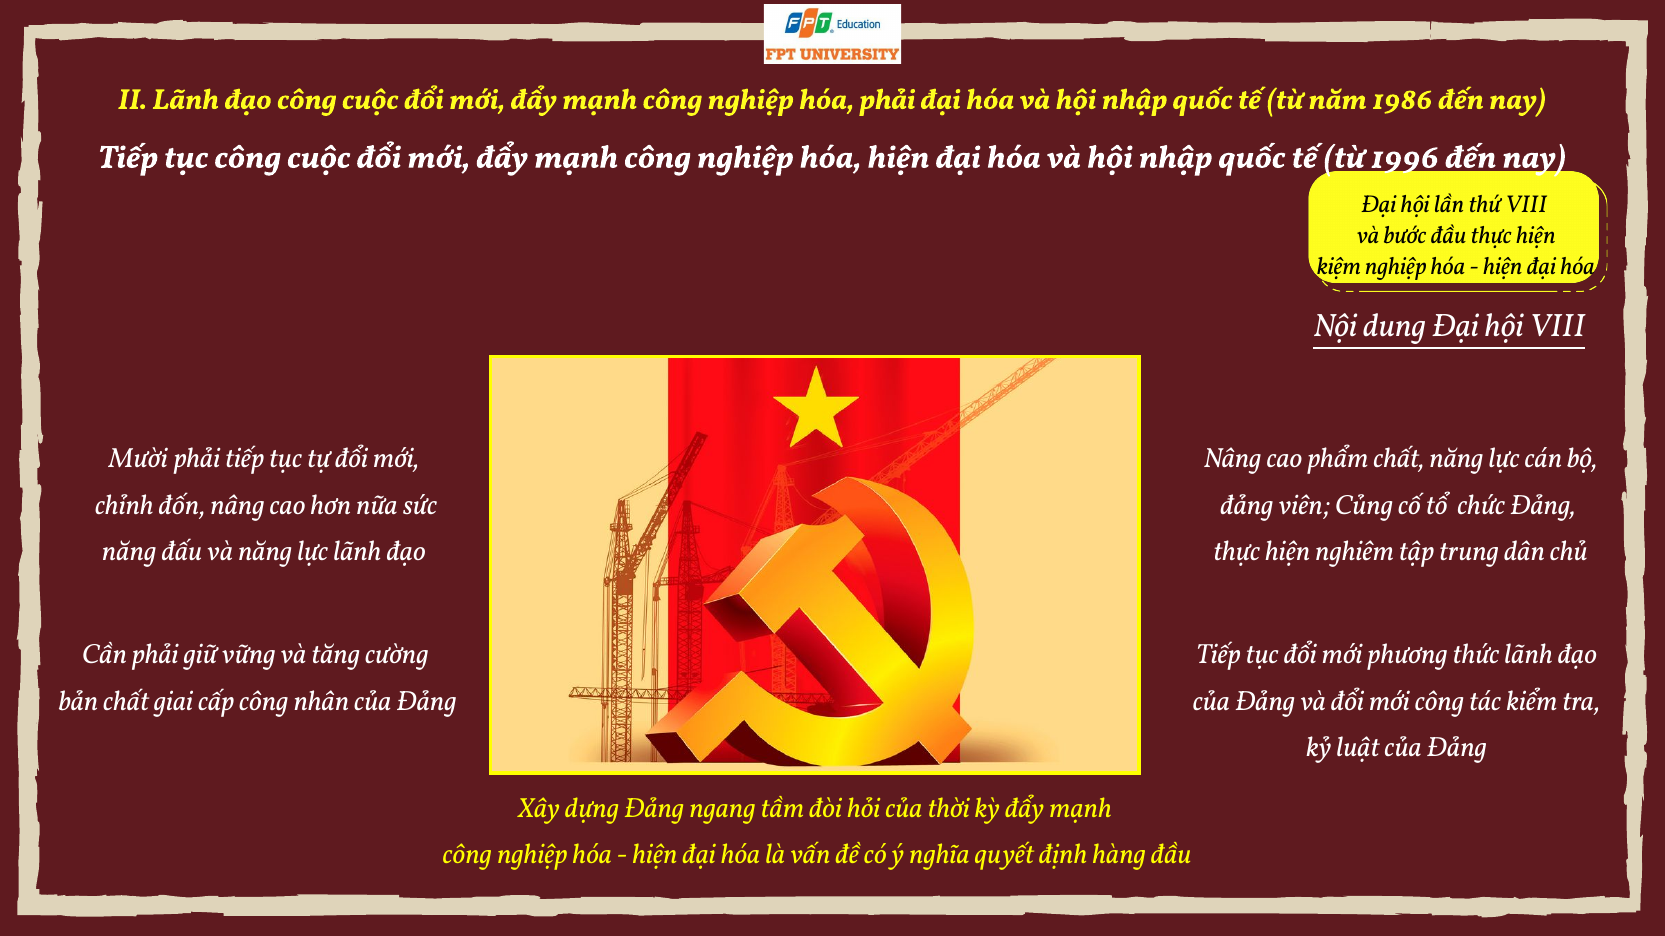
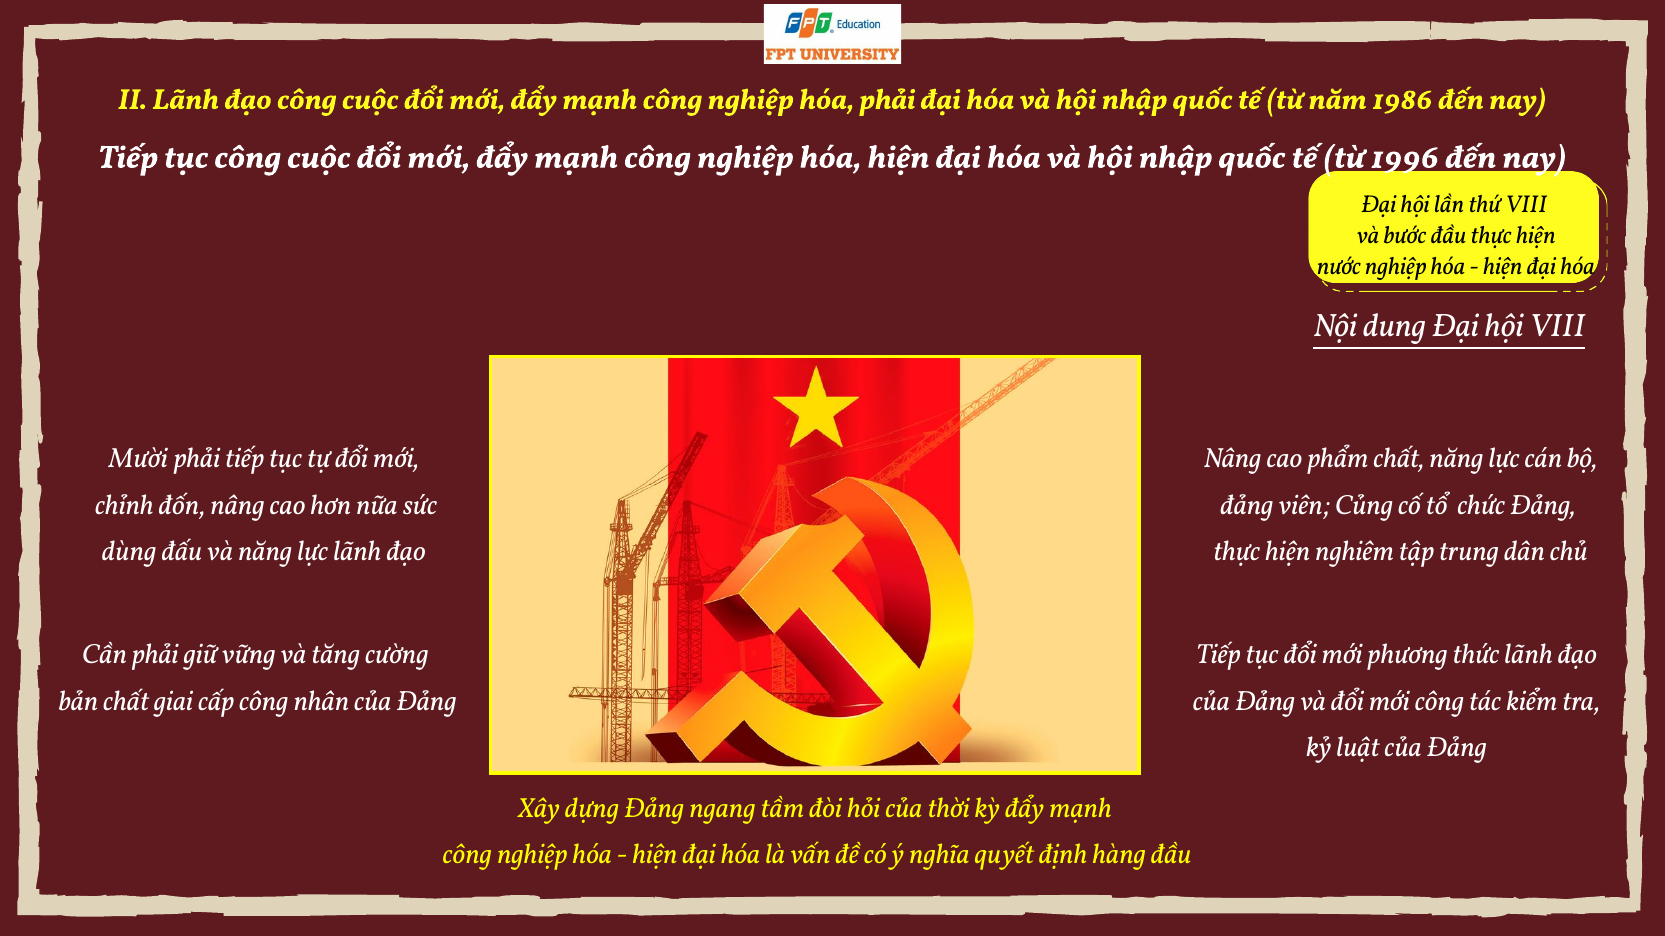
kiệm: kiệm -> nước
năng at (129, 552): năng -> dùng
